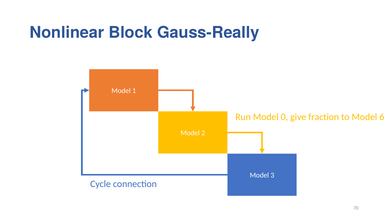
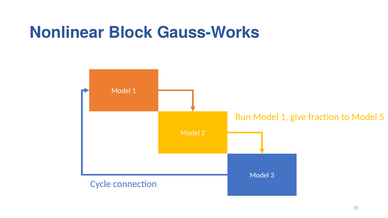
Gauss-Really: Gauss-Really -> Gauss-Works
Run Model 0: 0 -> 1
6: 6 -> 5
